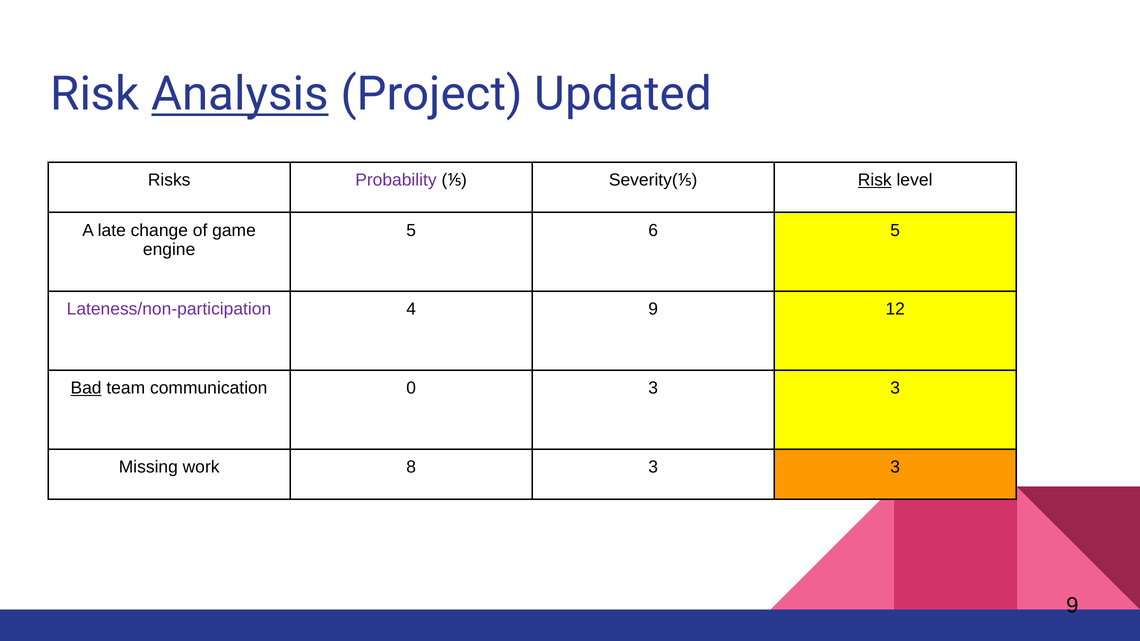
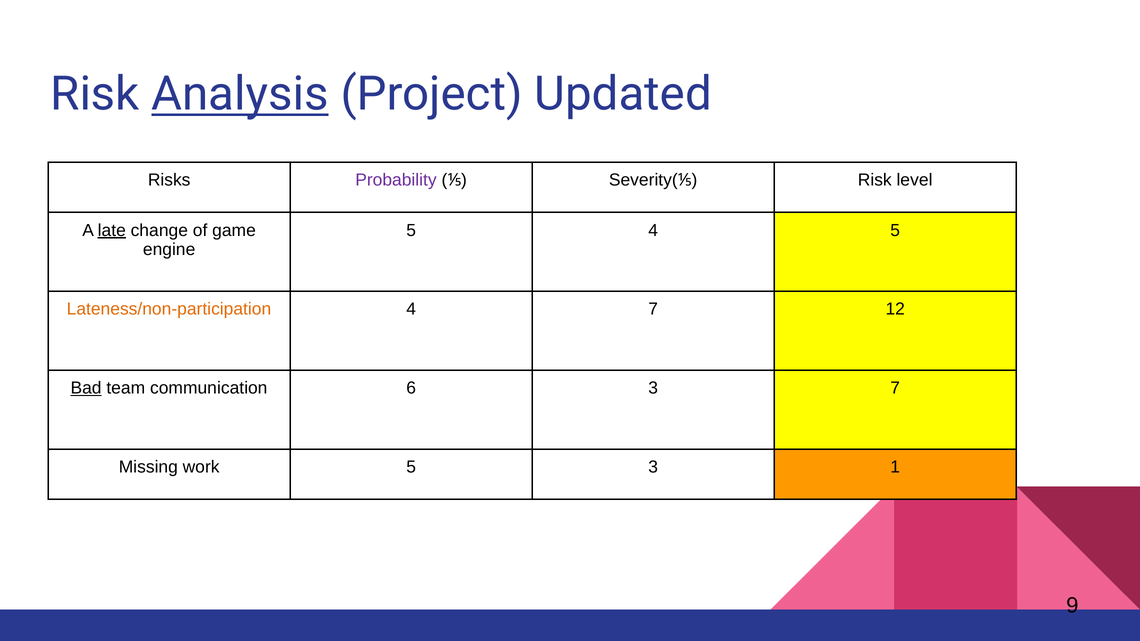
Risk at (875, 180) underline: present -> none
late underline: none -> present
5 6: 6 -> 4
Lateness/non-participation colour: purple -> orange
4 9: 9 -> 7
0: 0 -> 6
3 at (895, 388): 3 -> 7
work 8: 8 -> 5
3 at (895, 467): 3 -> 1
